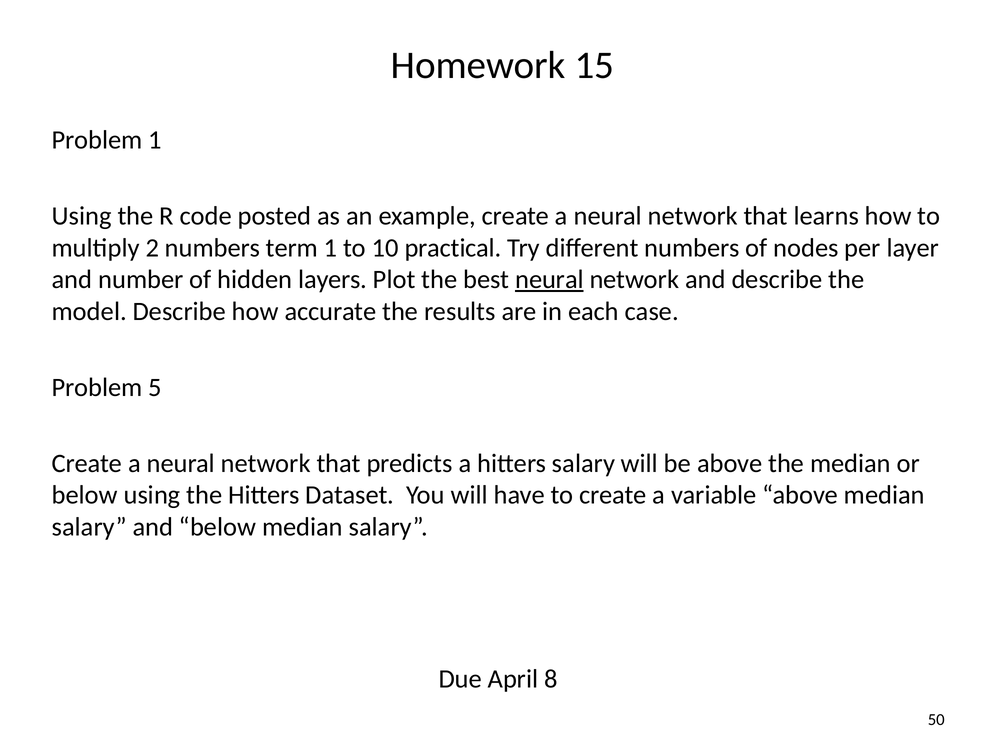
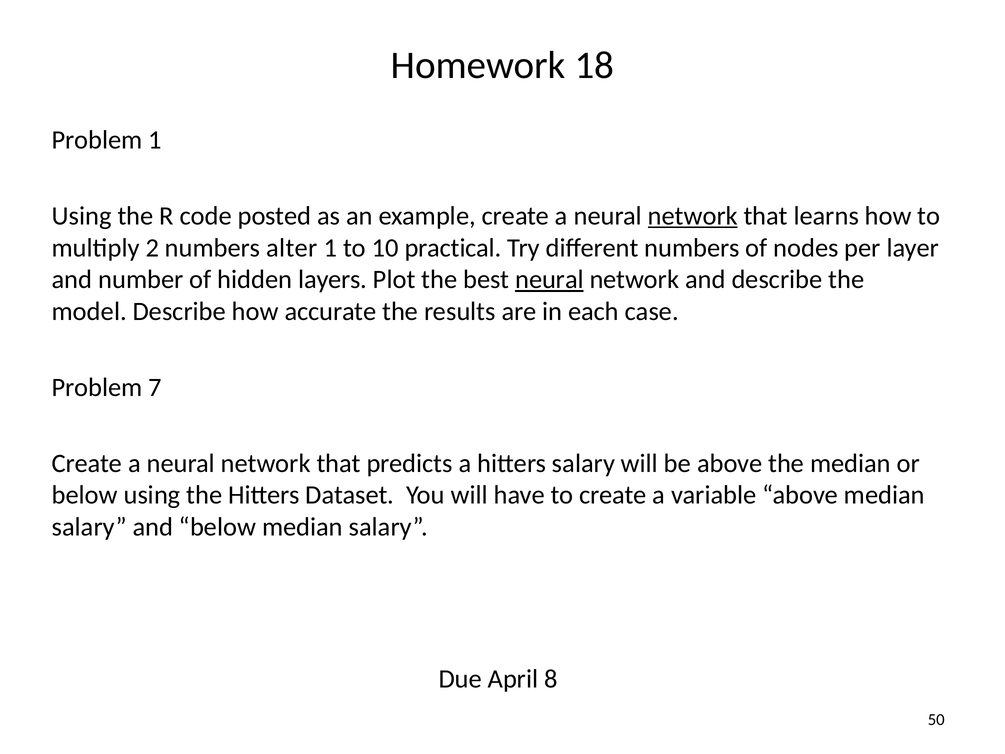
15: 15 -> 18
network at (693, 216) underline: none -> present
term: term -> alter
5: 5 -> 7
